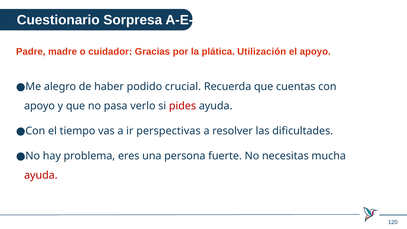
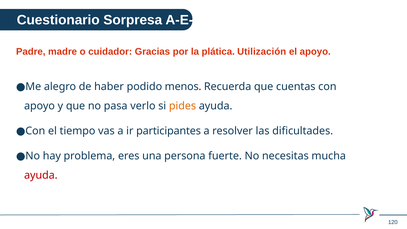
crucial: crucial -> menos
pides colour: red -> orange
perspectivas: perspectivas -> participantes
